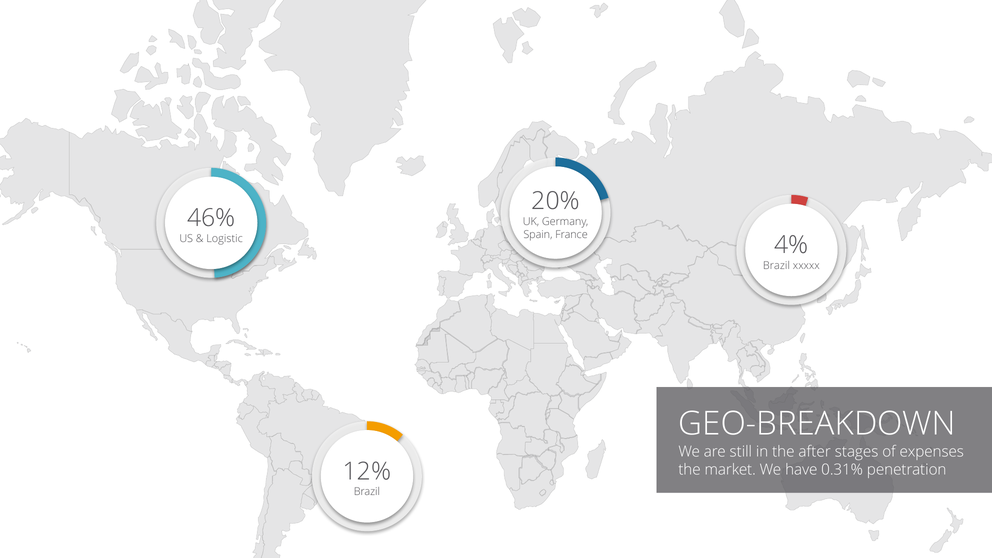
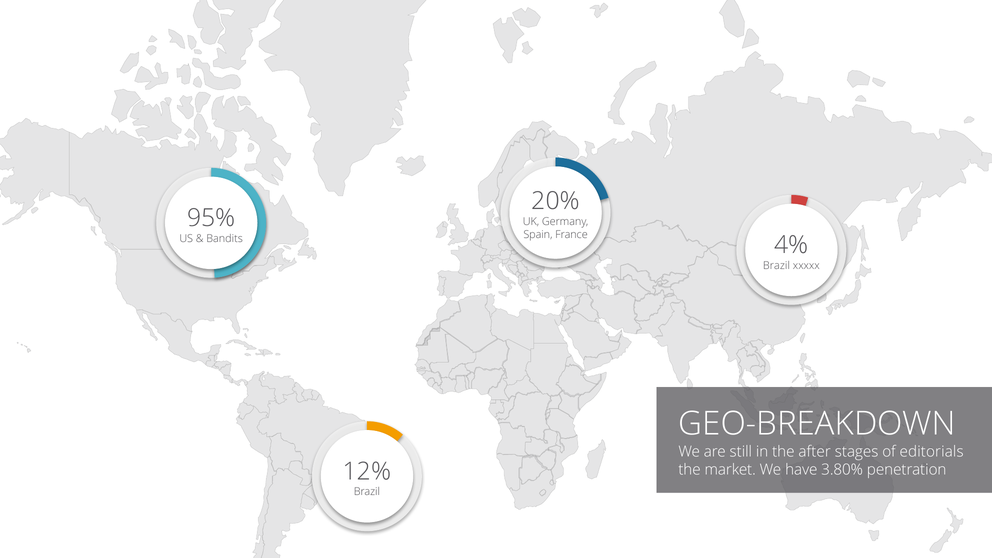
46%: 46% -> 95%
Logistic: Logistic -> Bandits
expenses: expenses -> editorials
0.31%: 0.31% -> 3.80%
